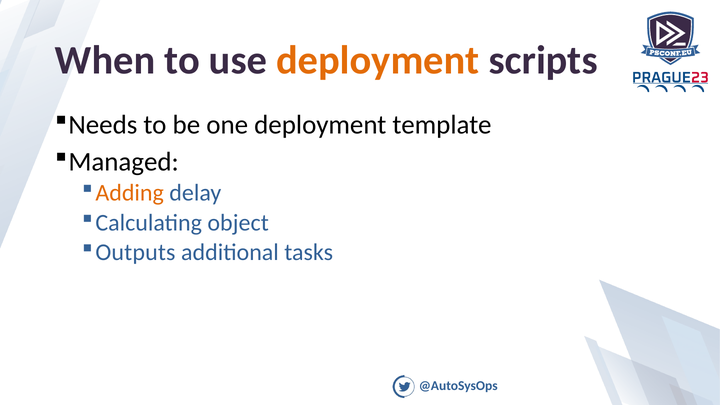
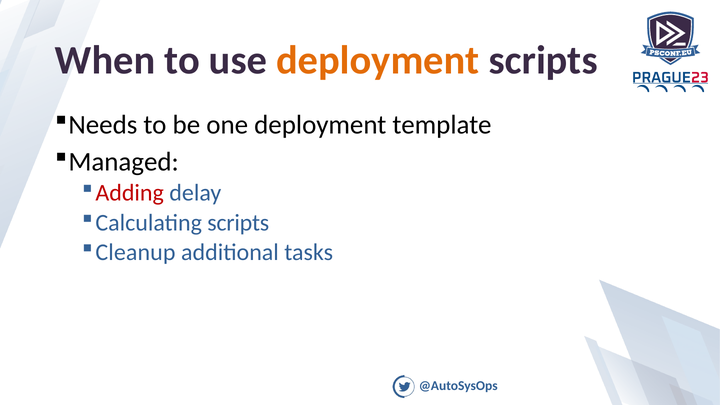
Adding colour: orange -> red
Calculating object: object -> scripts
Outputs: Outputs -> Cleanup
